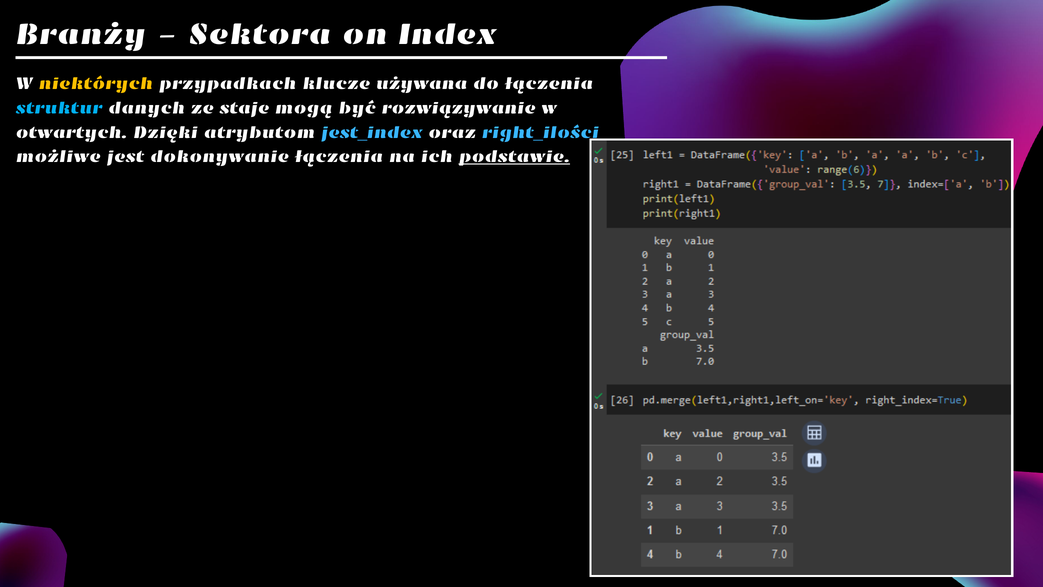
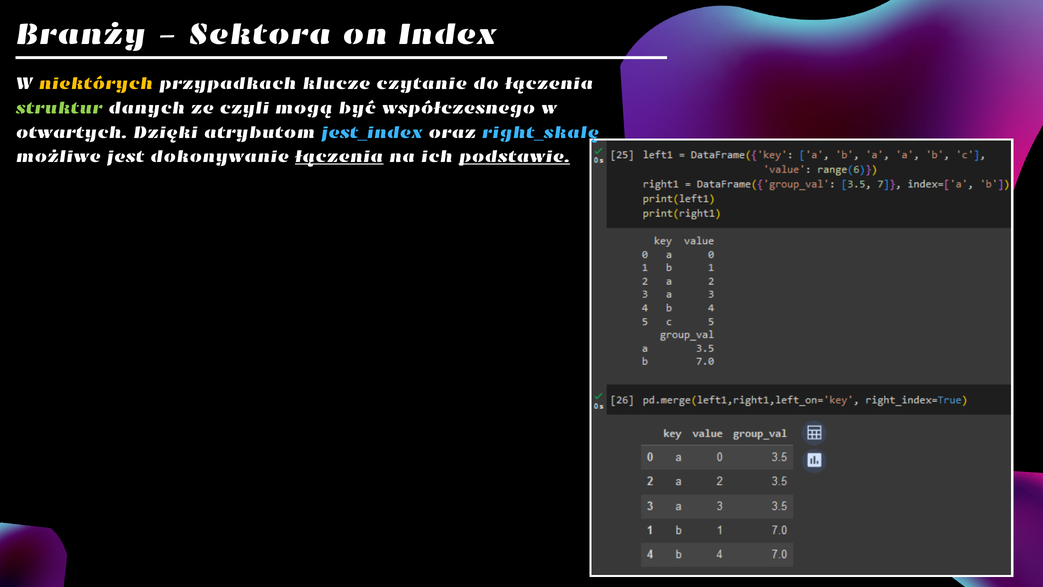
używana: używana -> czytanie
struktur colour: light blue -> light green
staje: staje -> czyli
rozwiązywanie: rozwiązywanie -> współczesnego
right_ilości: right_ilości -> right_skalę
łączenia at (339, 157) underline: none -> present
